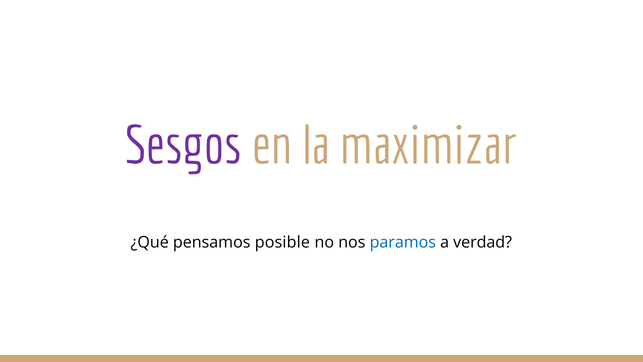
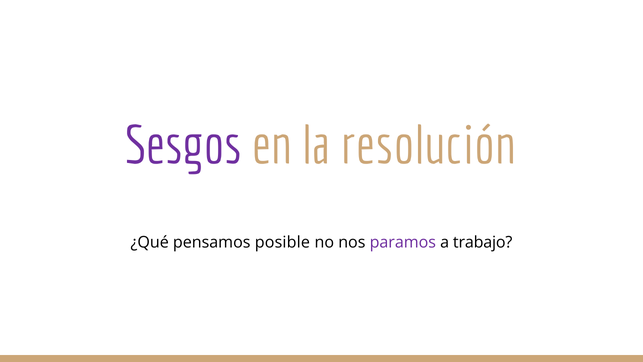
maximizar: maximizar -> resolución
paramos colour: blue -> purple
verdad: verdad -> trabajo
